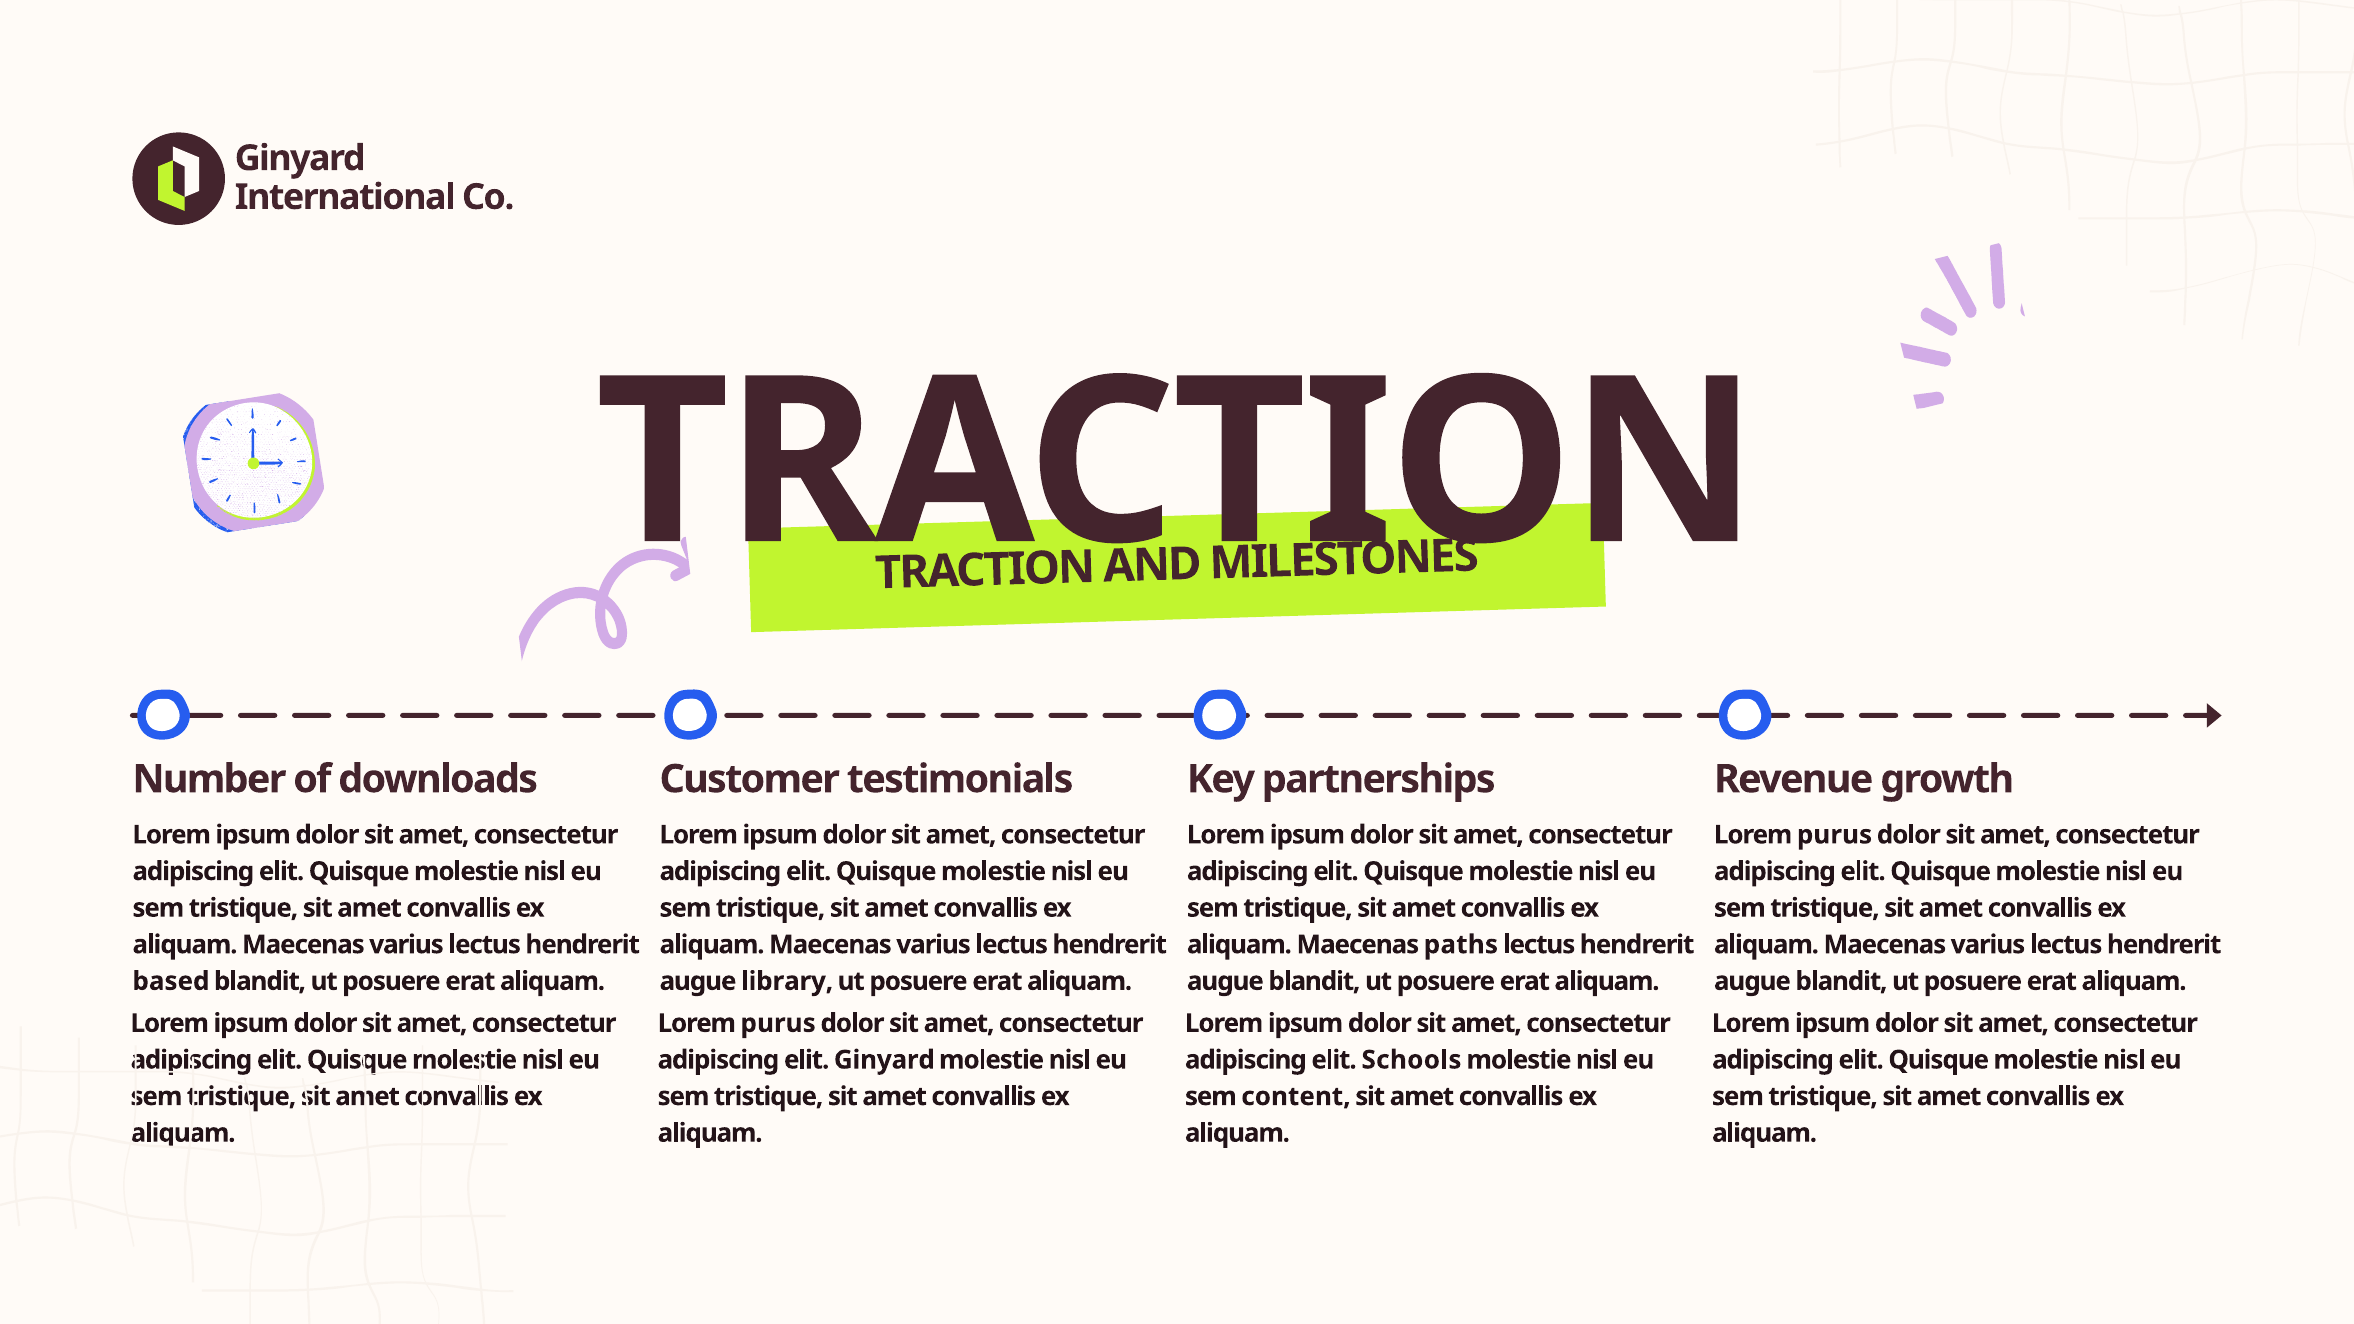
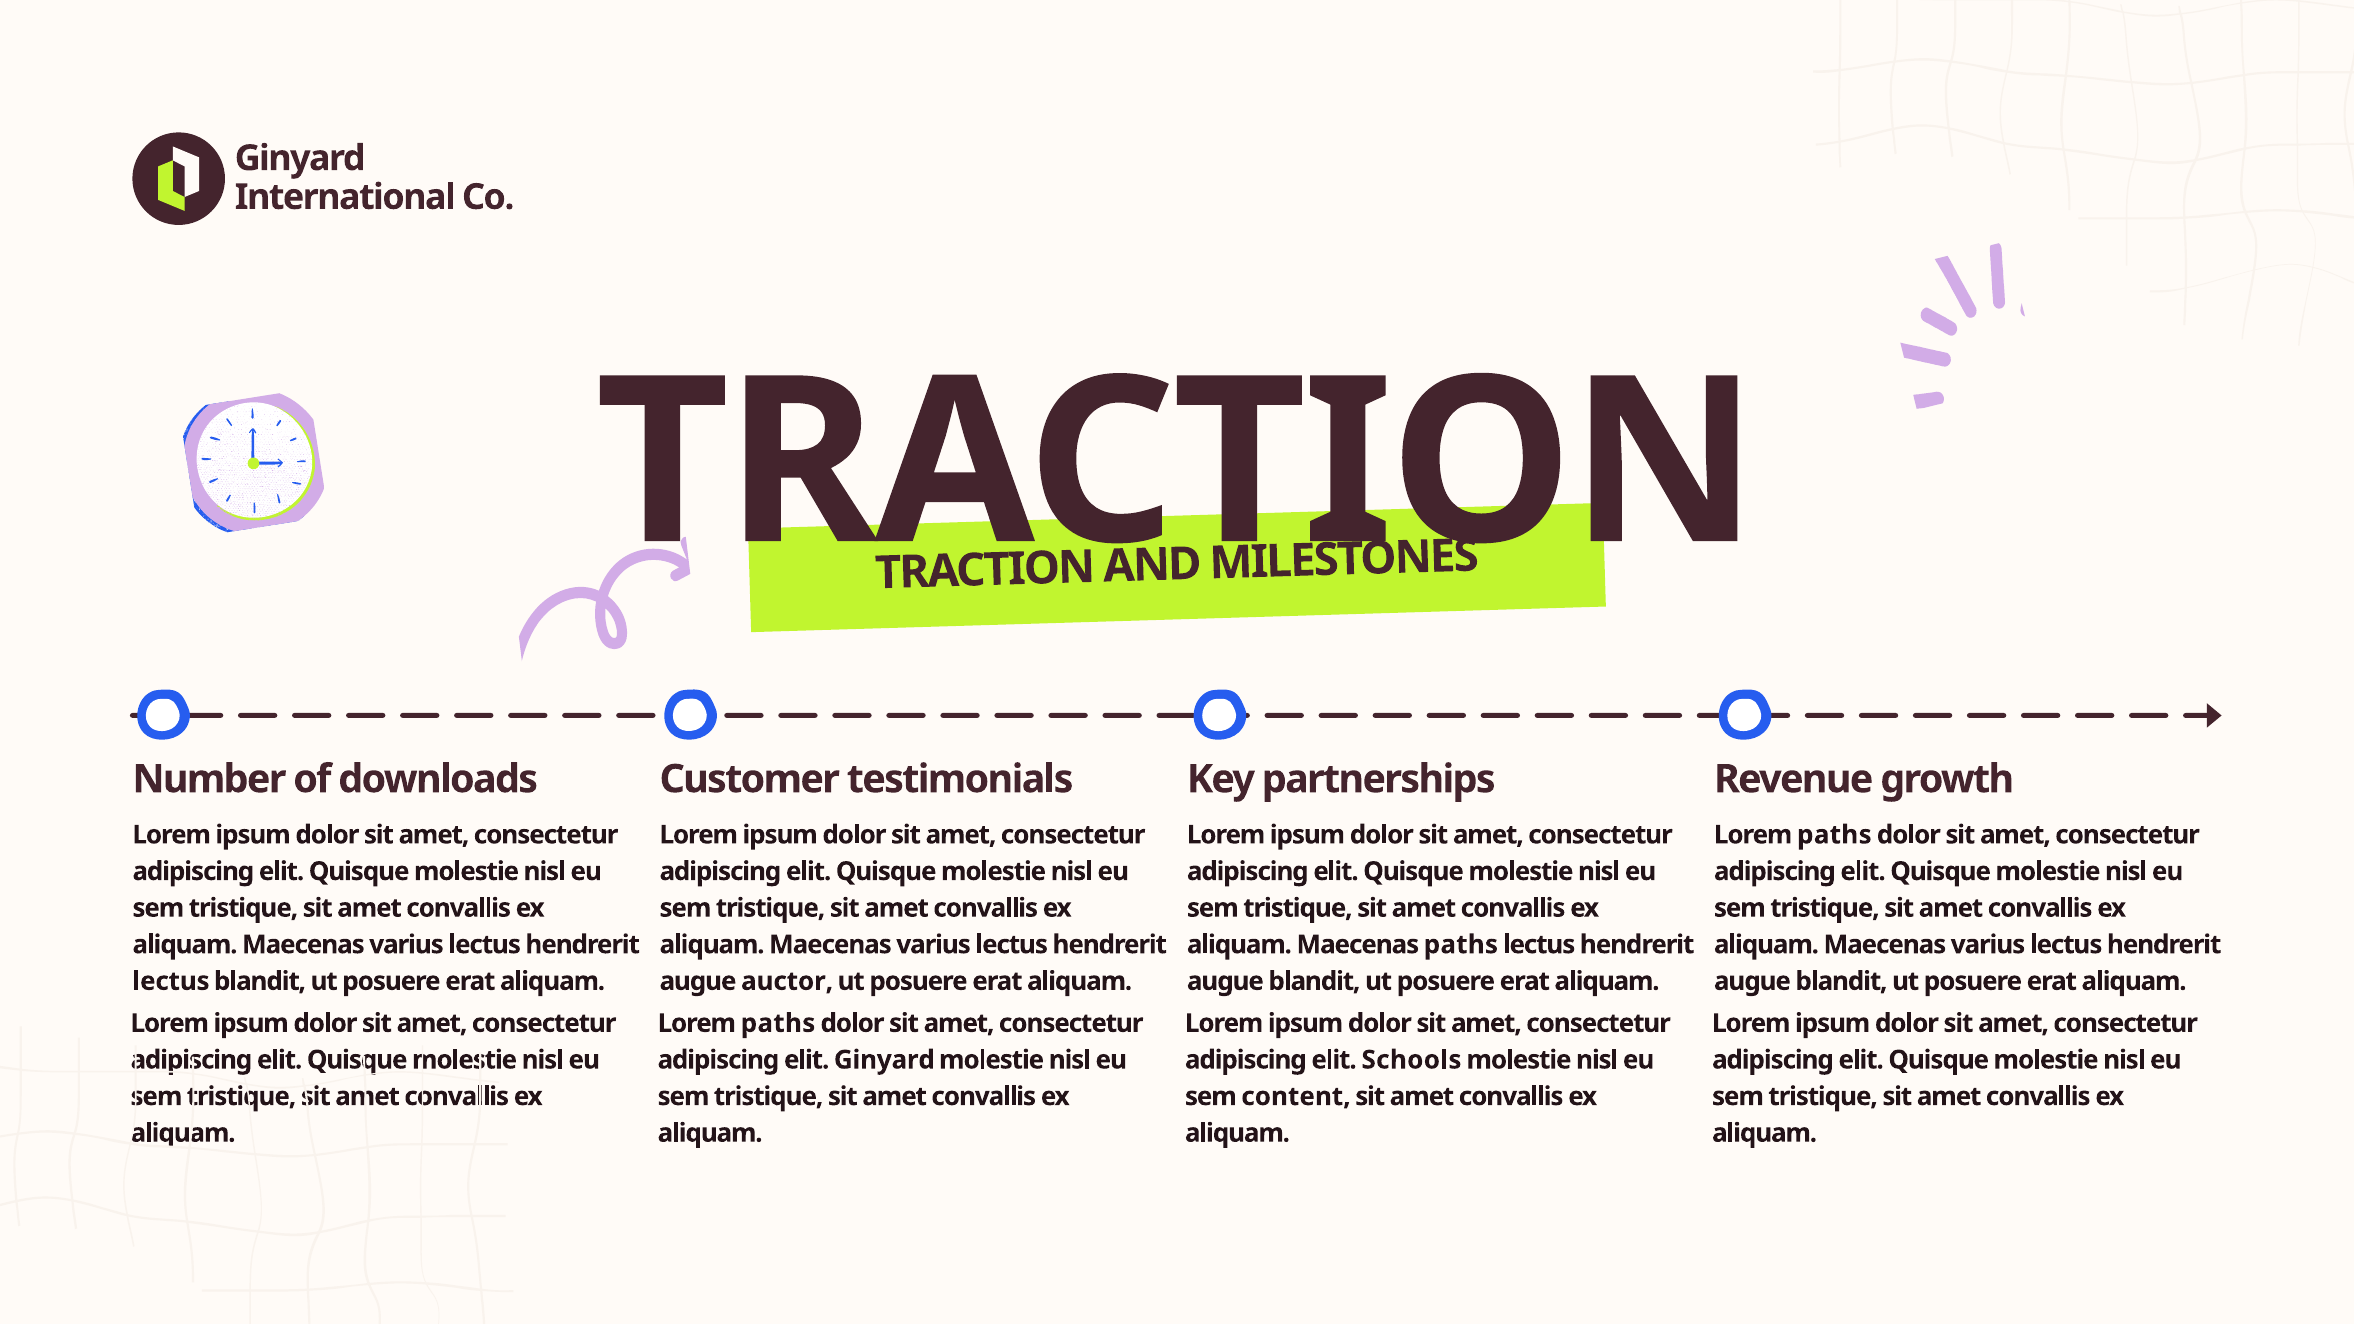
purus at (1834, 835): purus -> paths
based at (171, 981): based -> lectus
library: library -> auctor
purus at (778, 1023): purus -> paths
